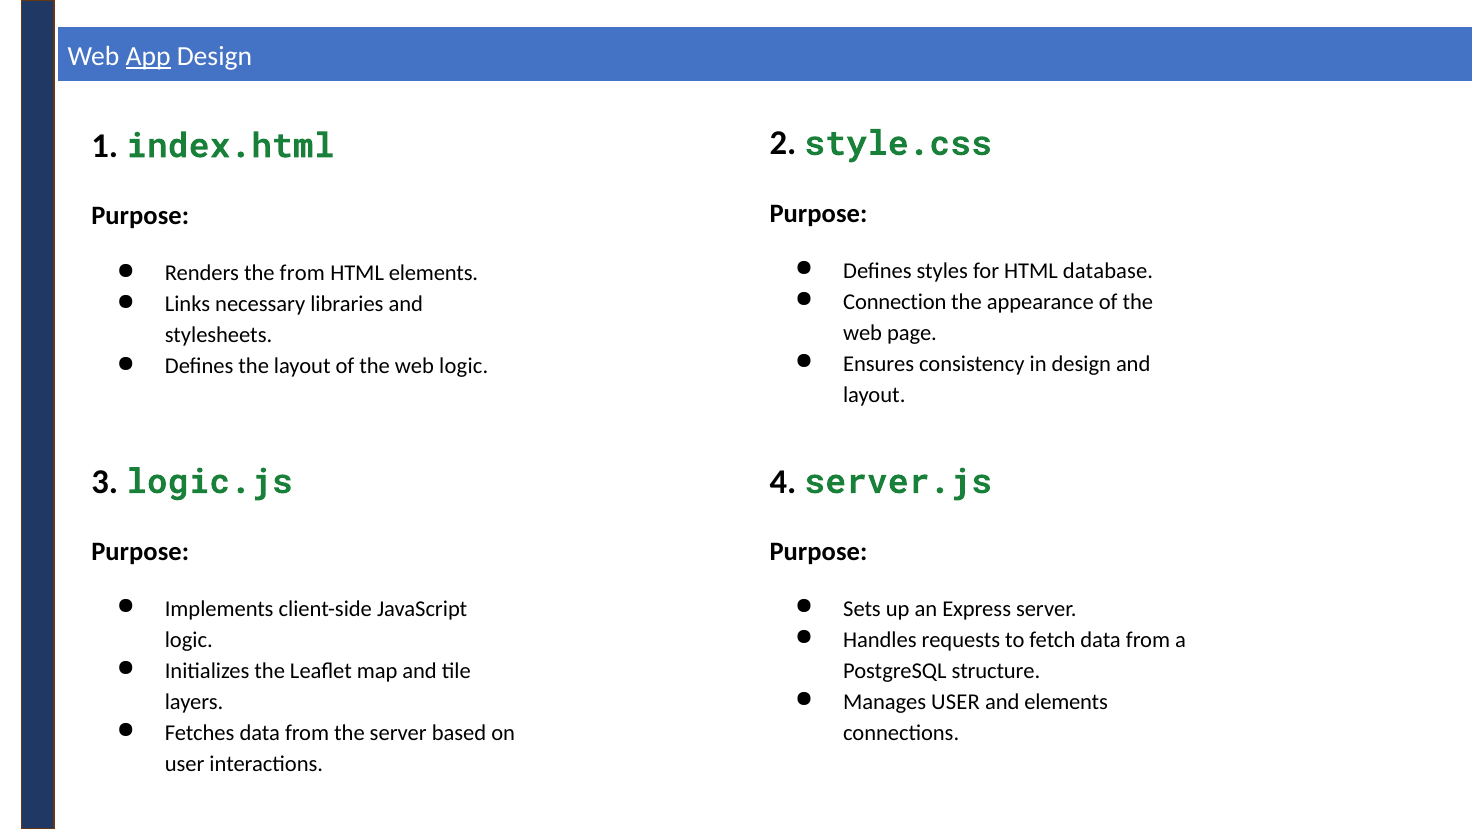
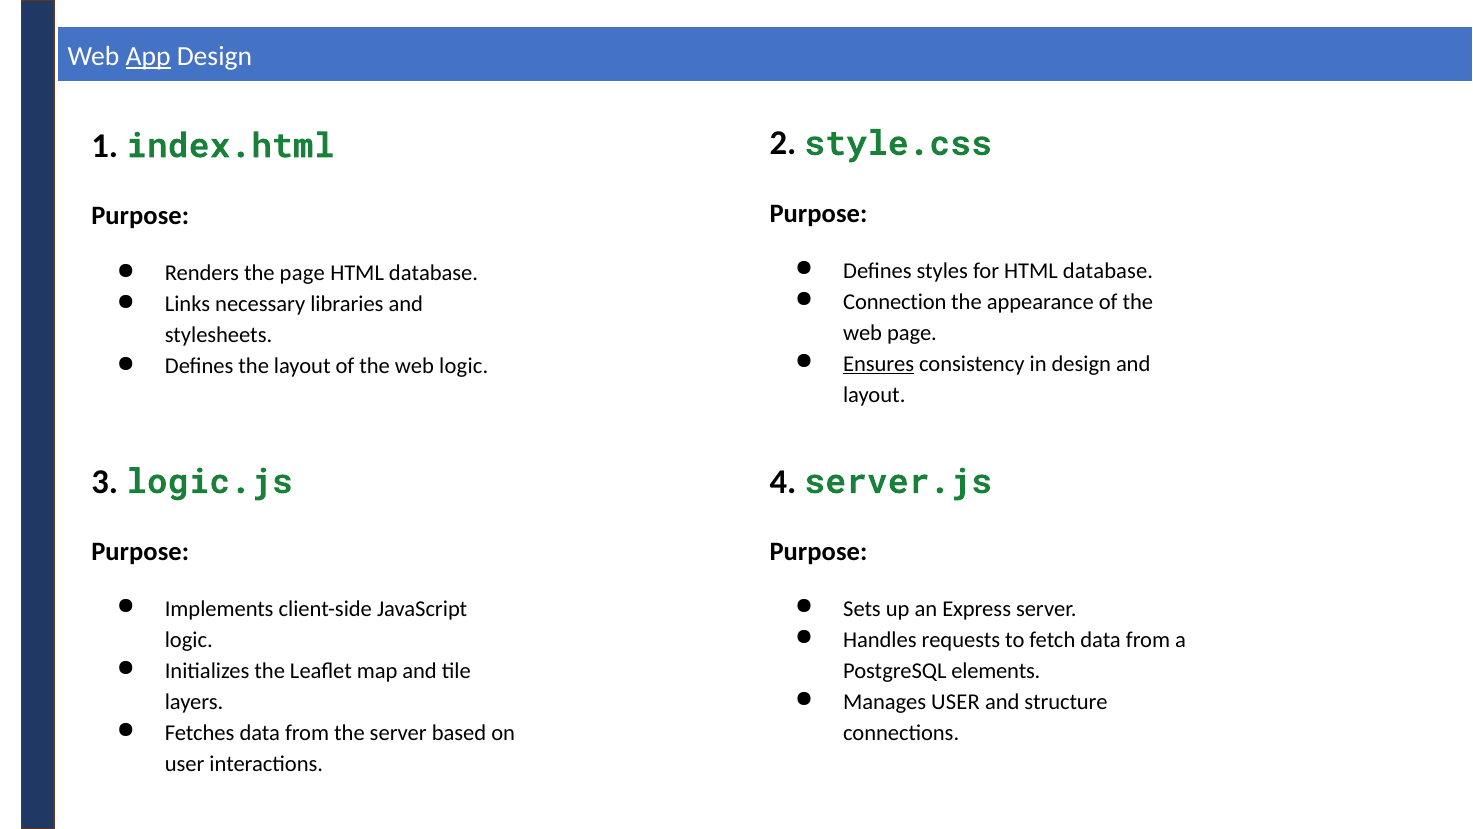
the from: from -> page
elements at (434, 273): elements -> database
Ensures underline: none -> present
structure: structure -> elements
and elements: elements -> structure
